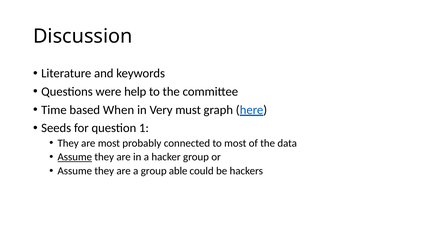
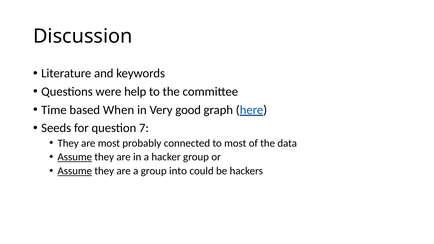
must: must -> good
1: 1 -> 7
Assume at (75, 171) underline: none -> present
able: able -> into
